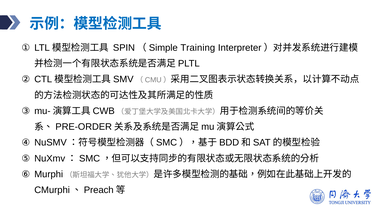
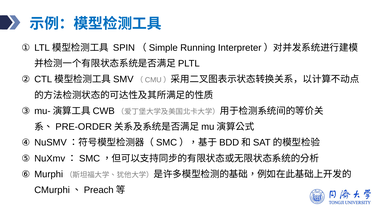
Training: Training -> Running
